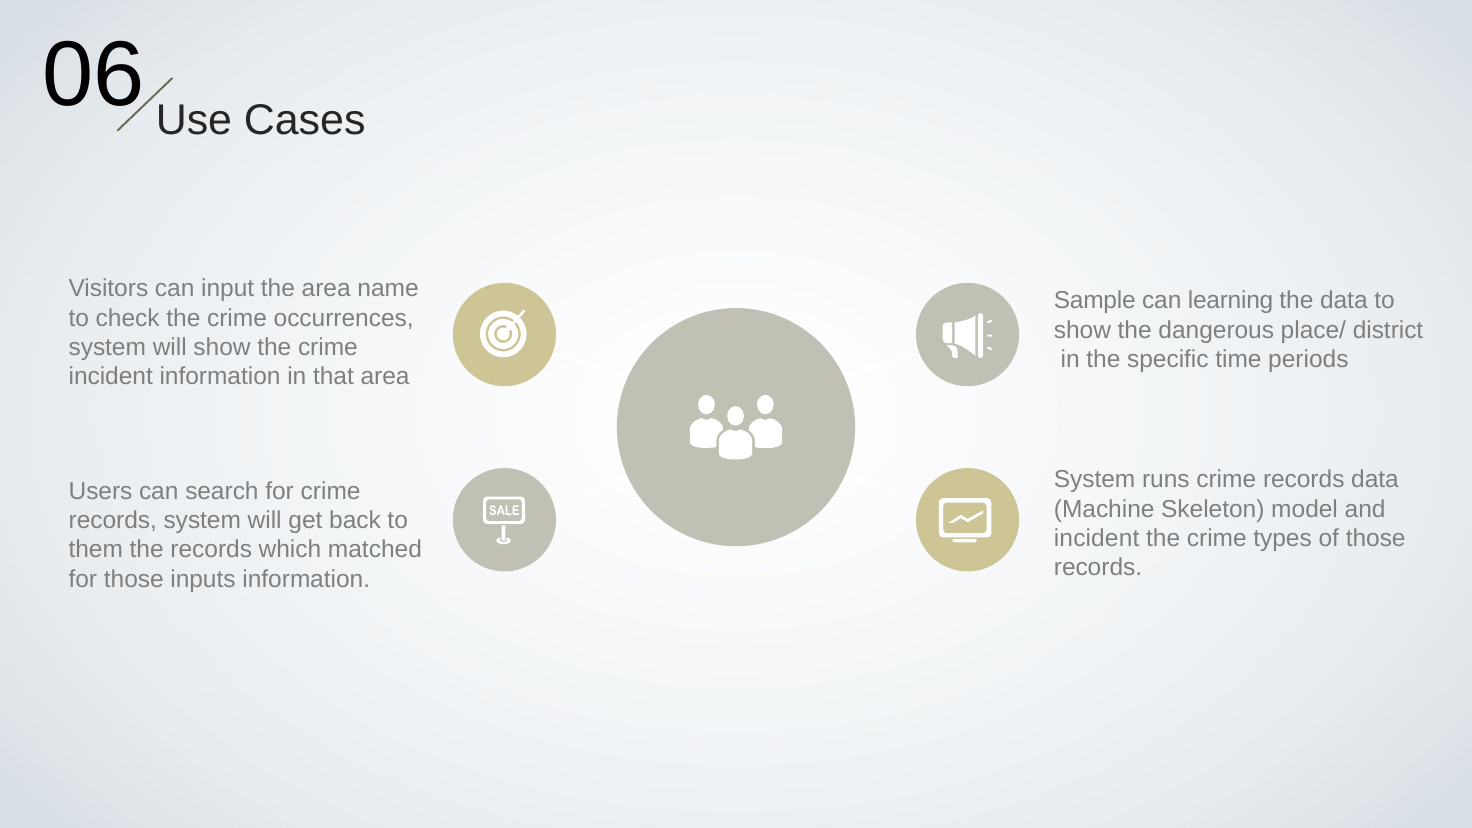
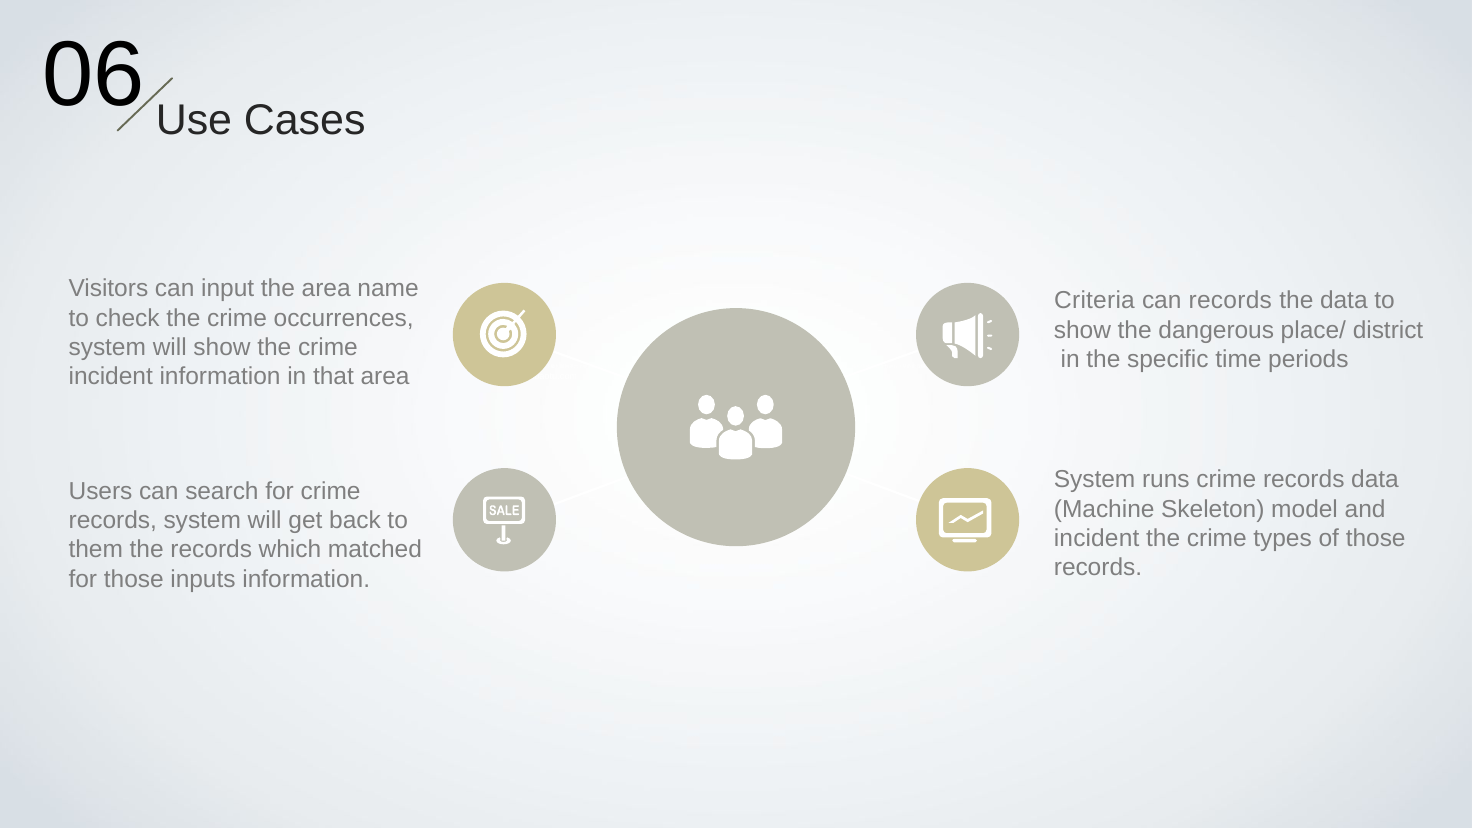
Sample: Sample -> Criteria
can learning: learning -> records
